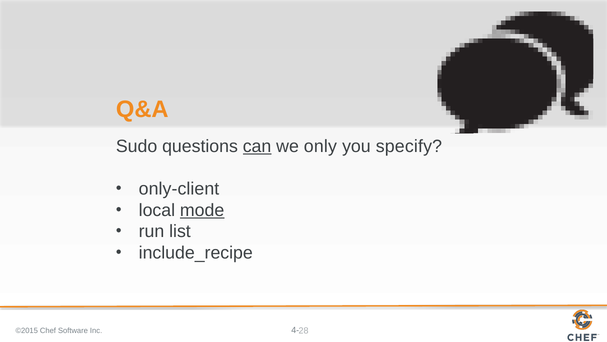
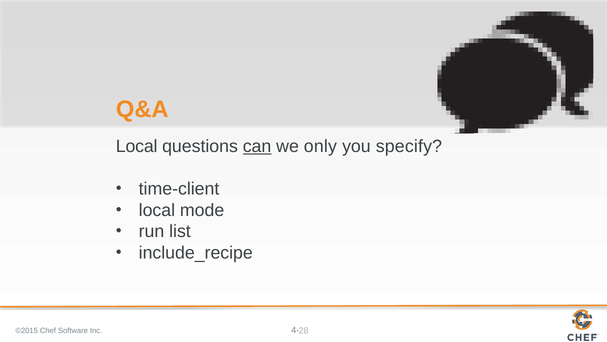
Sudo at (137, 146): Sudo -> Local
only-client: only-client -> time-client
mode underline: present -> none
